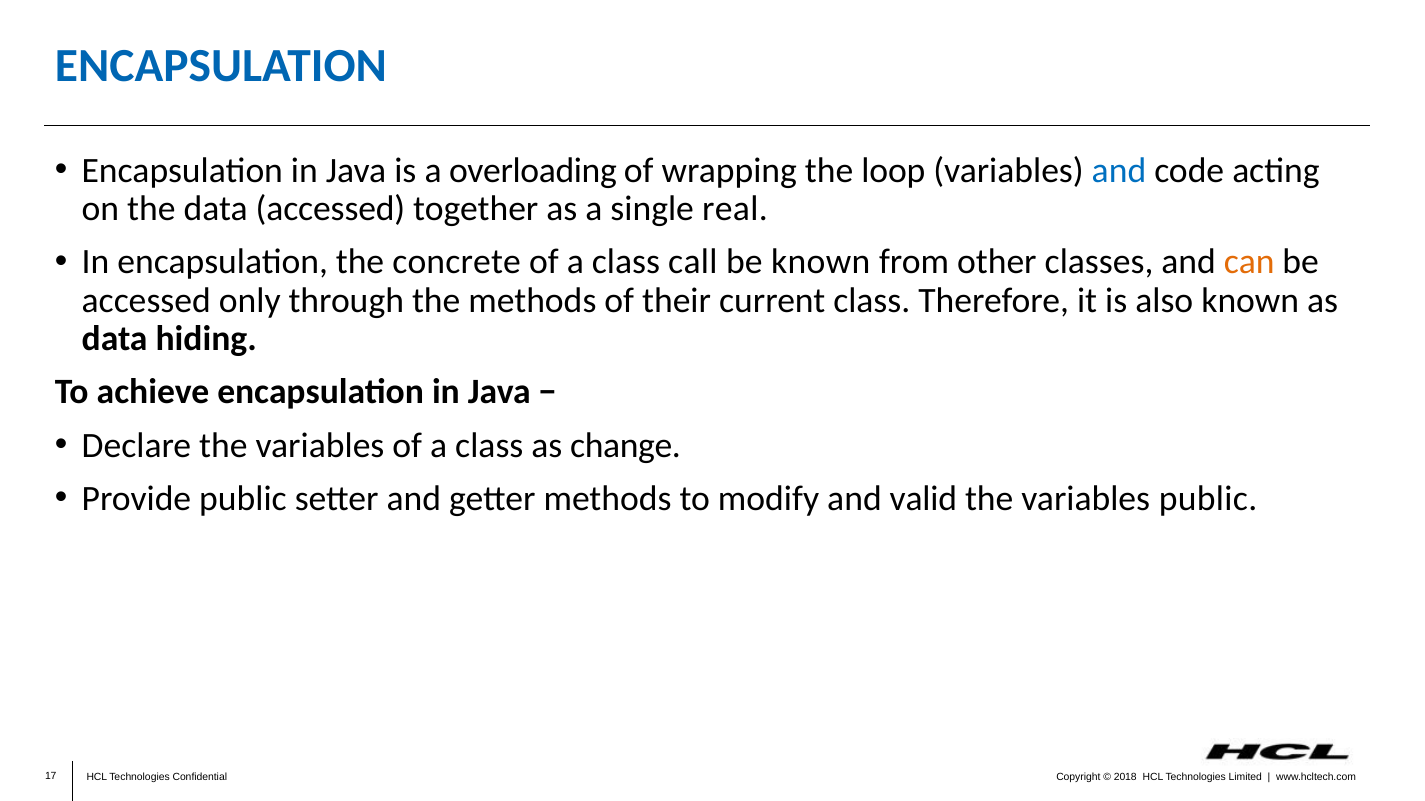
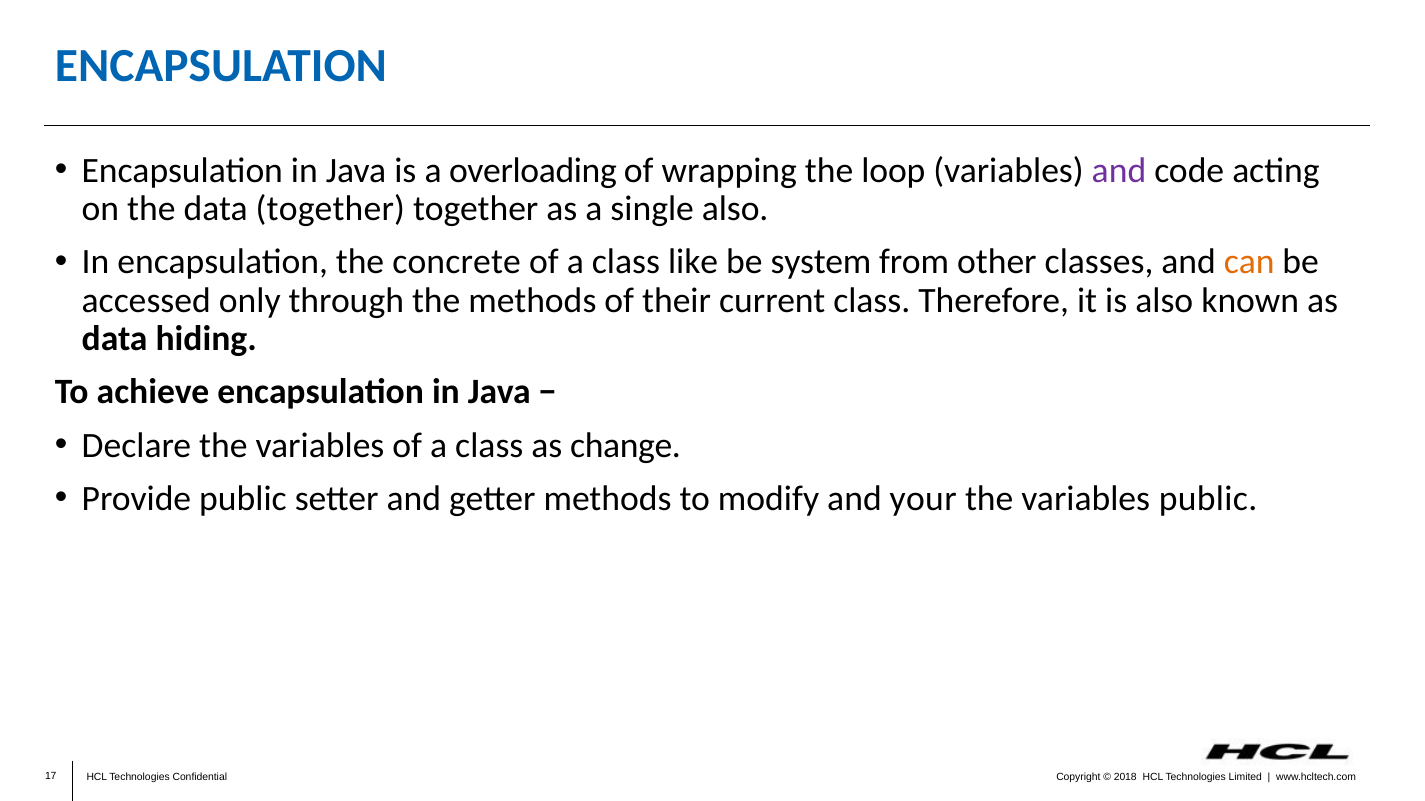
and at (1119, 170) colour: blue -> purple
data accessed: accessed -> together
single real: real -> also
call: call -> like
be known: known -> system
valid: valid -> your
